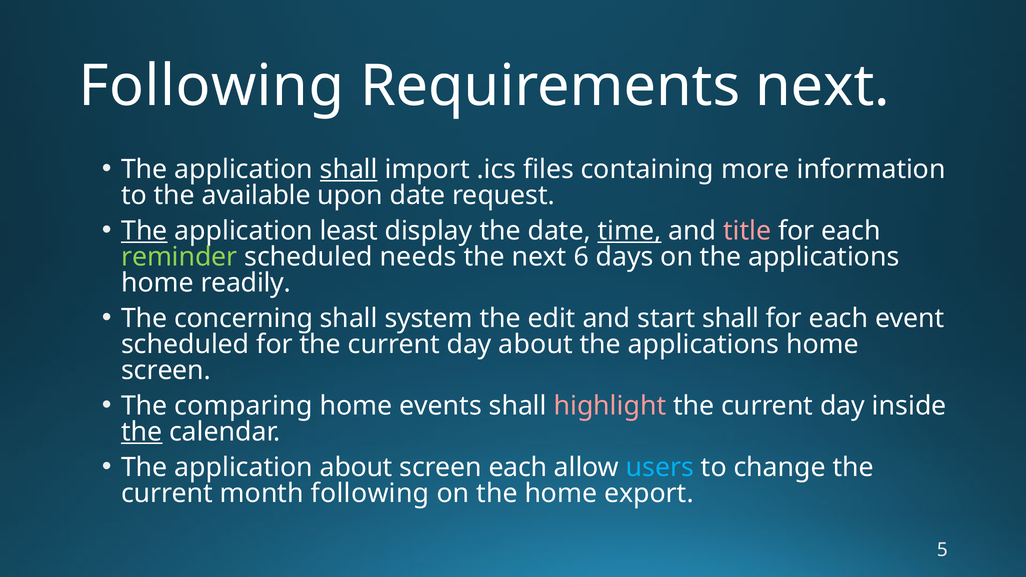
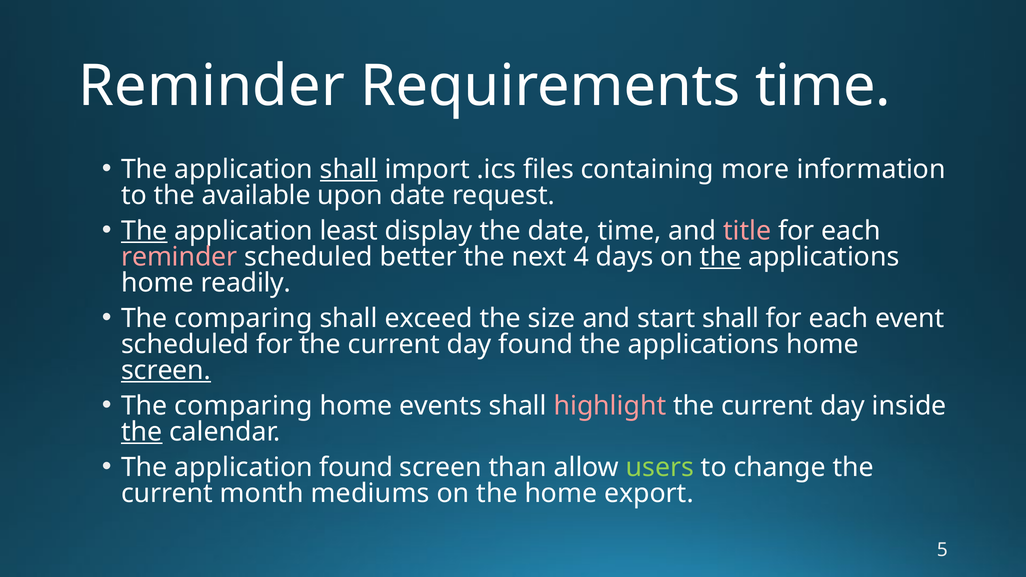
Following at (211, 86): Following -> Reminder
Requirements next: next -> time
time at (629, 231) underline: present -> none
reminder at (179, 257) colour: light green -> pink
needs: needs -> better
6: 6 -> 4
the at (721, 257) underline: none -> present
concerning at (244, 318): concerning -> comparing
system: system -> exceed
edit: edit -> size
day about: about -> found
screen at (166, 370) underline: none -> present
application about: about -> found
screen each: each -> than
users colour: light blue -> light green
month following: following -> mediums
